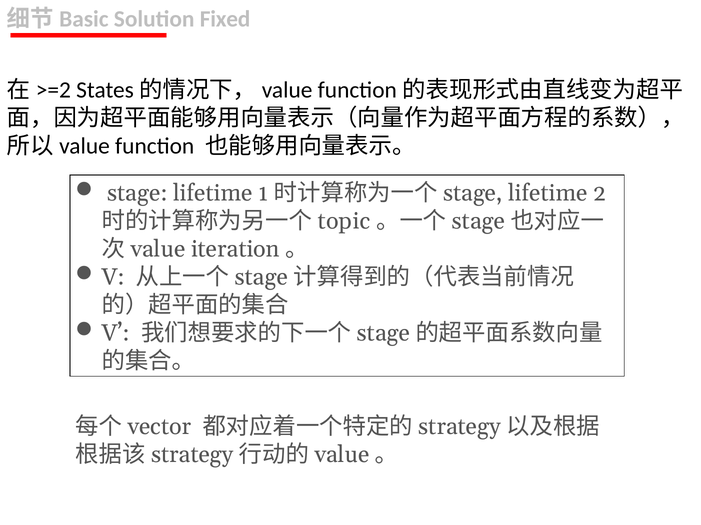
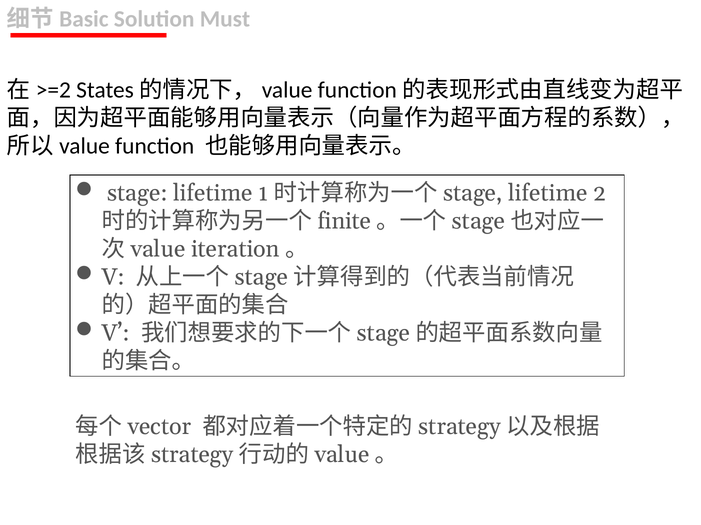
Fixed: Fixed -> Must
topic: topic -> finite
